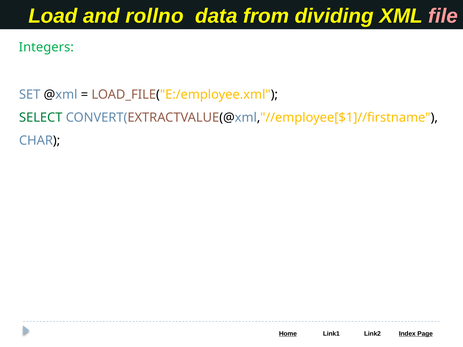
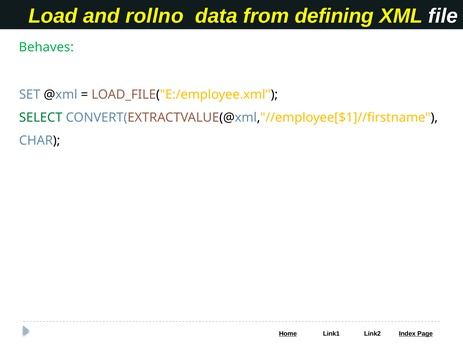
dividing: dividing -> defining
file colour: pink -> white
Integers: Integers -> Behaves
